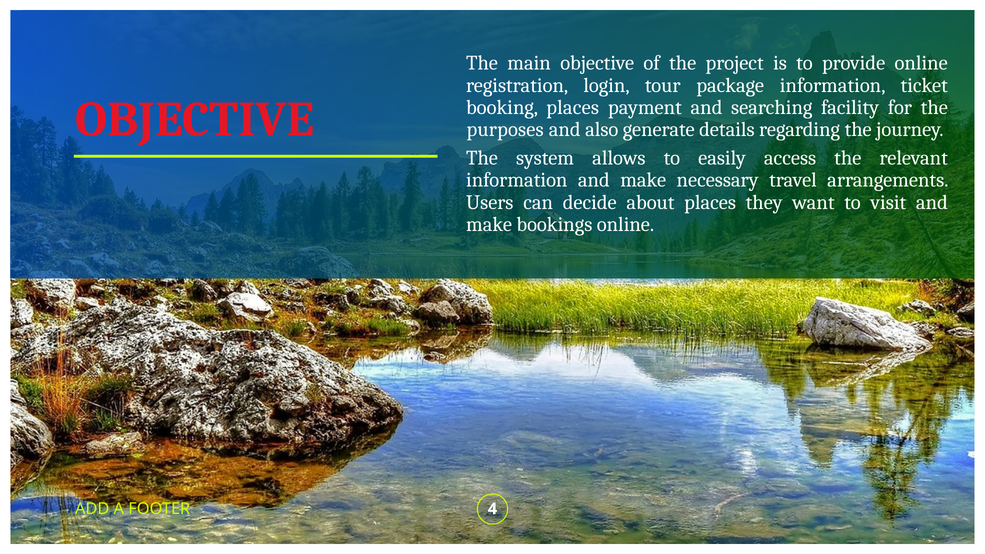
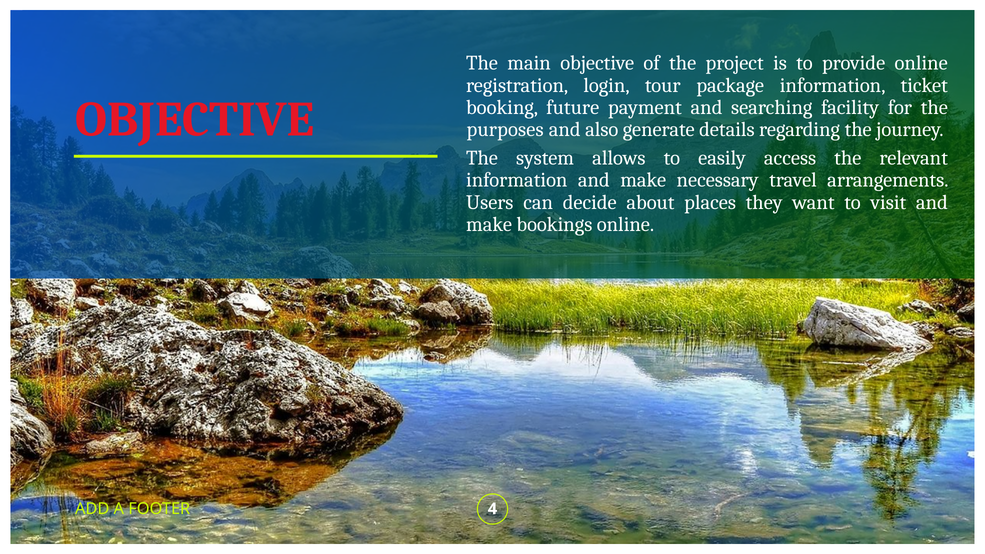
booking places: places -> future
